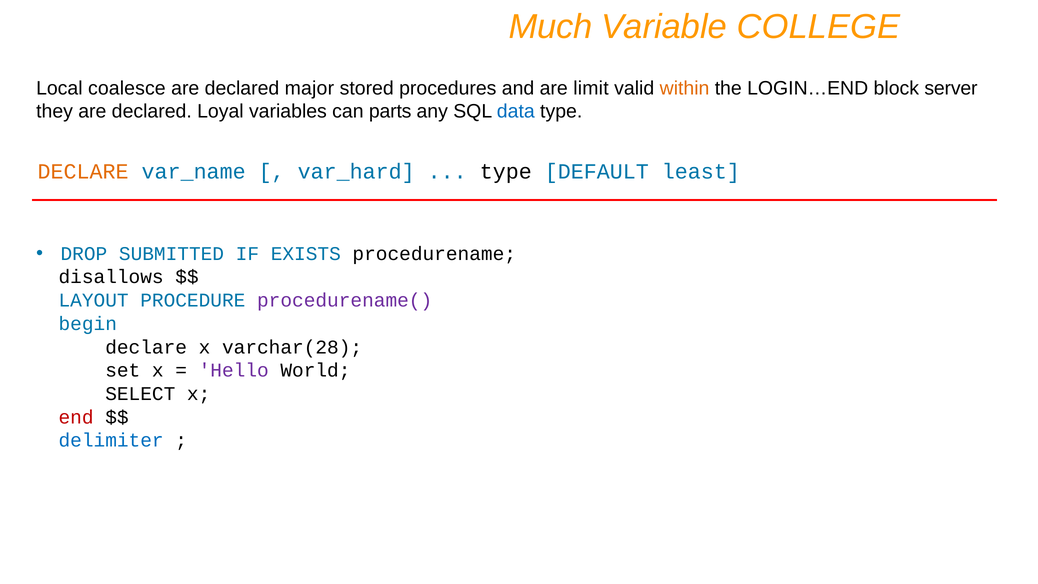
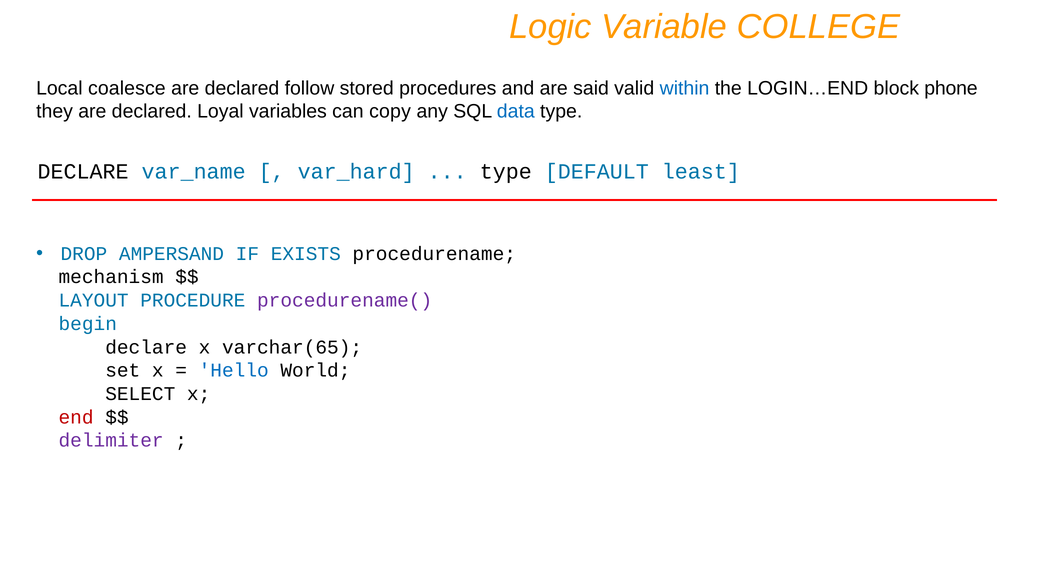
Much: Much -> Logic
major: major -> follow
limit: limit -> said
within colour: orange -> blue
server: server -> phone
parts: parts -> copy
DECLARE at (83, 172) colour: orange -> black
SUBMITTED: SUBMITTED -> AMPERSAND
disallows: disallows -> mechanism
varchar(28: varchar(28 -> varchar(65
Hello colour: purple -> blue
delimiter colour: blue -> purple
